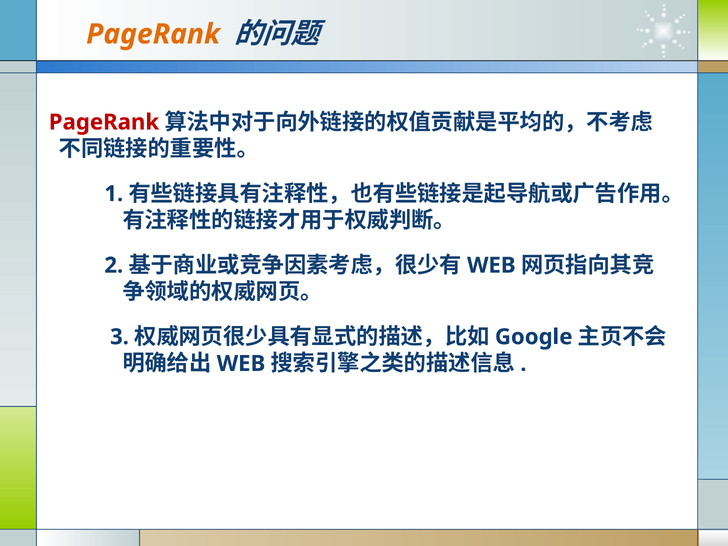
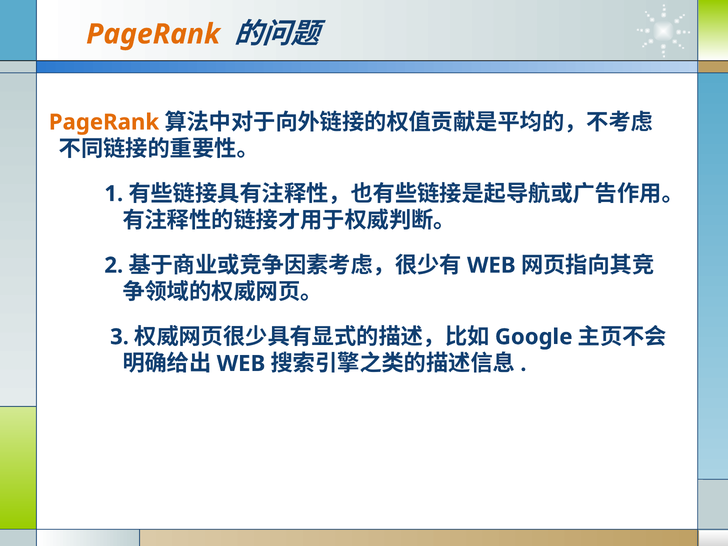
PageRank at (104, 122) colour: red -> orange
